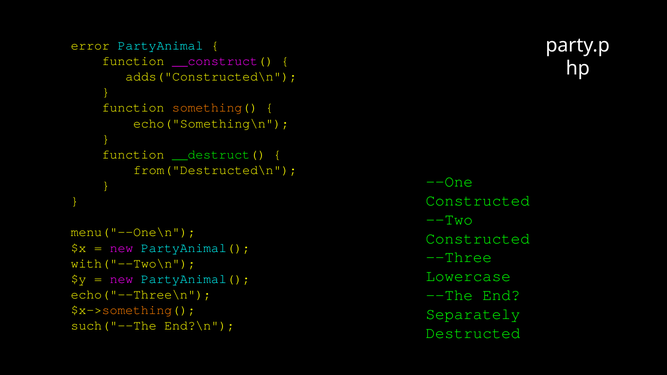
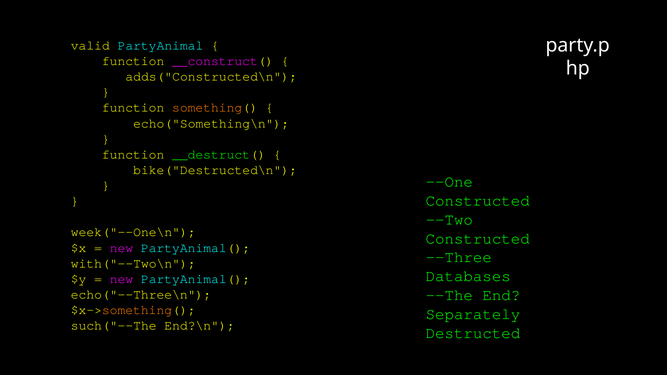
error: error -> valid
from("Destructed\n: from("Destructed\n -> bike("Destructed\n
menu("--One\n: menu("--One\n -> week("--One\n
Lowercase: Lowercase -> Databases
